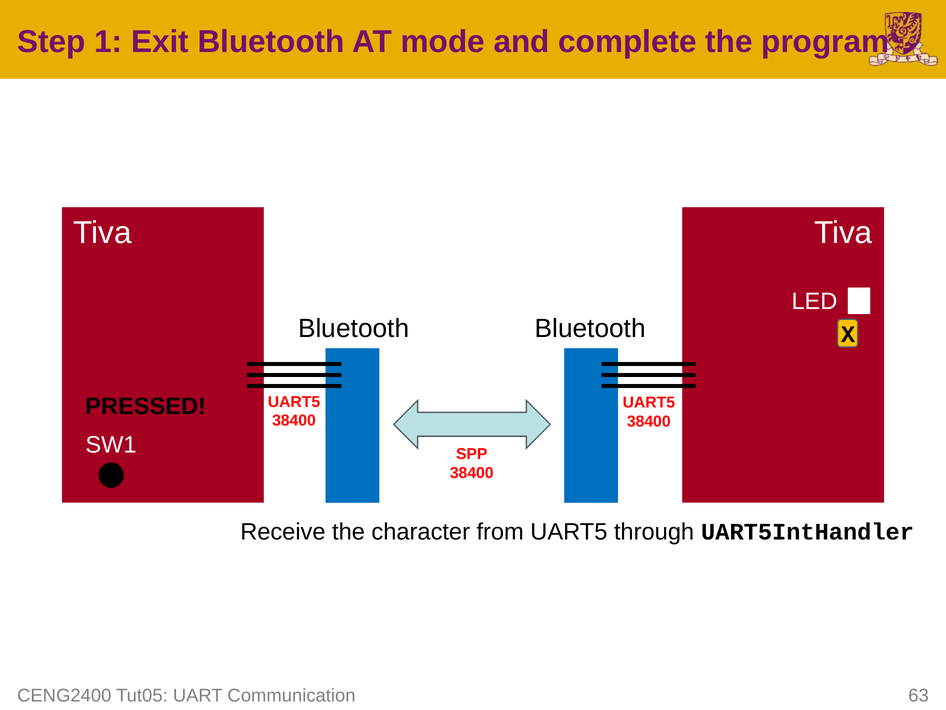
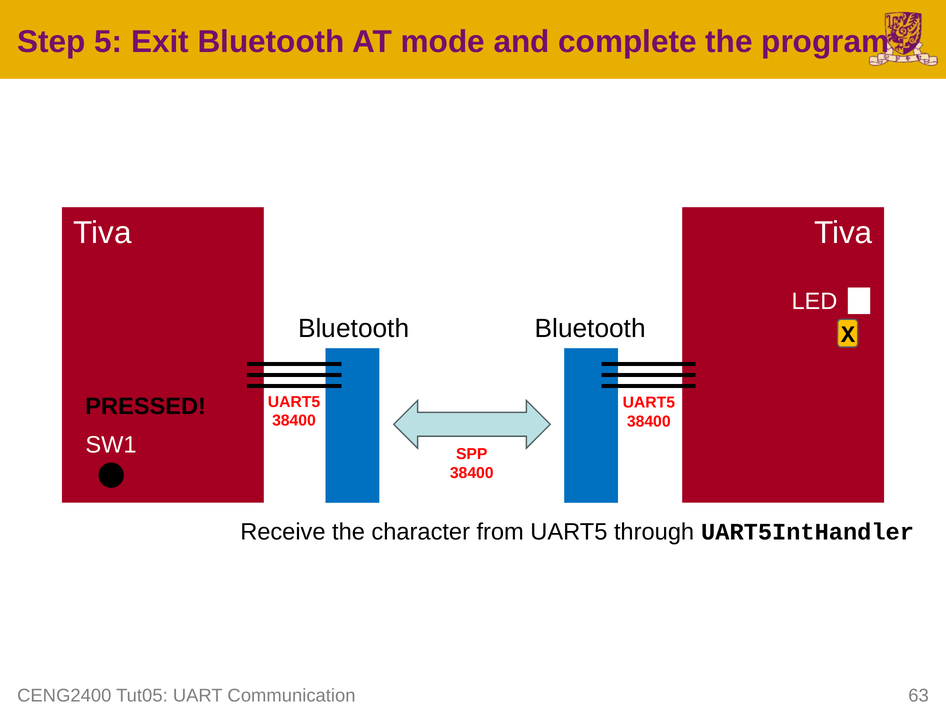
1: 1 -> 5
